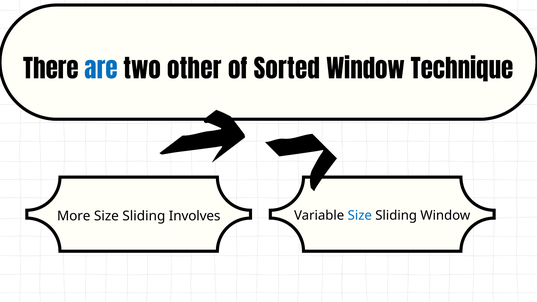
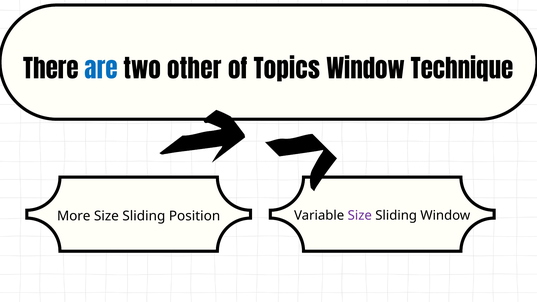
Sorted: Sorted -> Topics
Involves: Involves -> Position
Size at (360, 216) colour: blue -> purple
